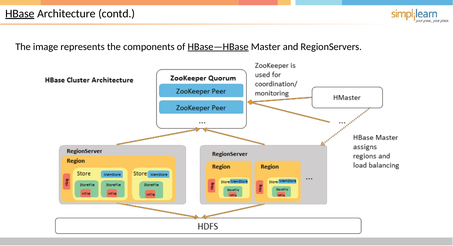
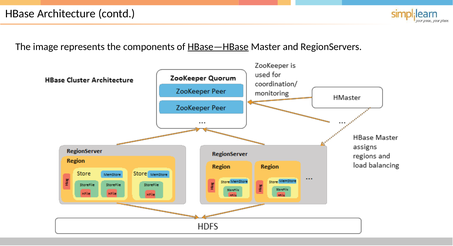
HBase underline: present -> none
